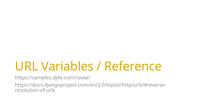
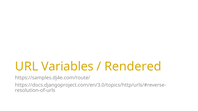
Reference: Reference -> Rendered
